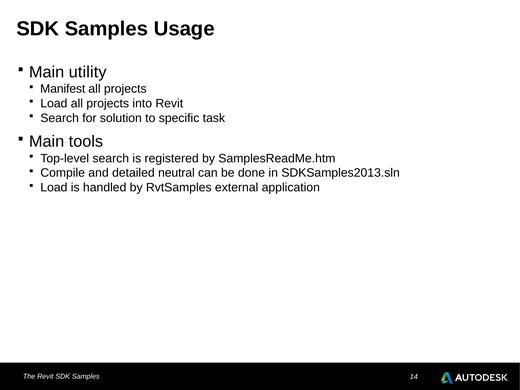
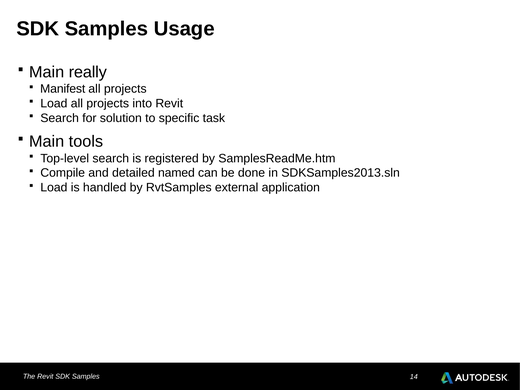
utility: utility -> really
neutral: neutral -> named
